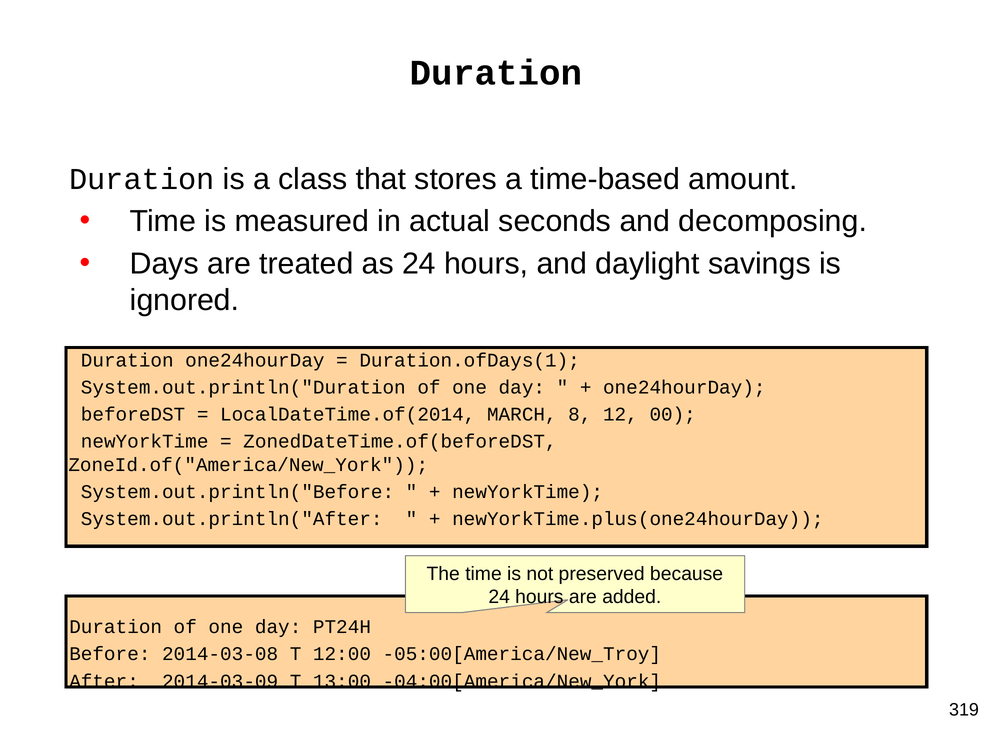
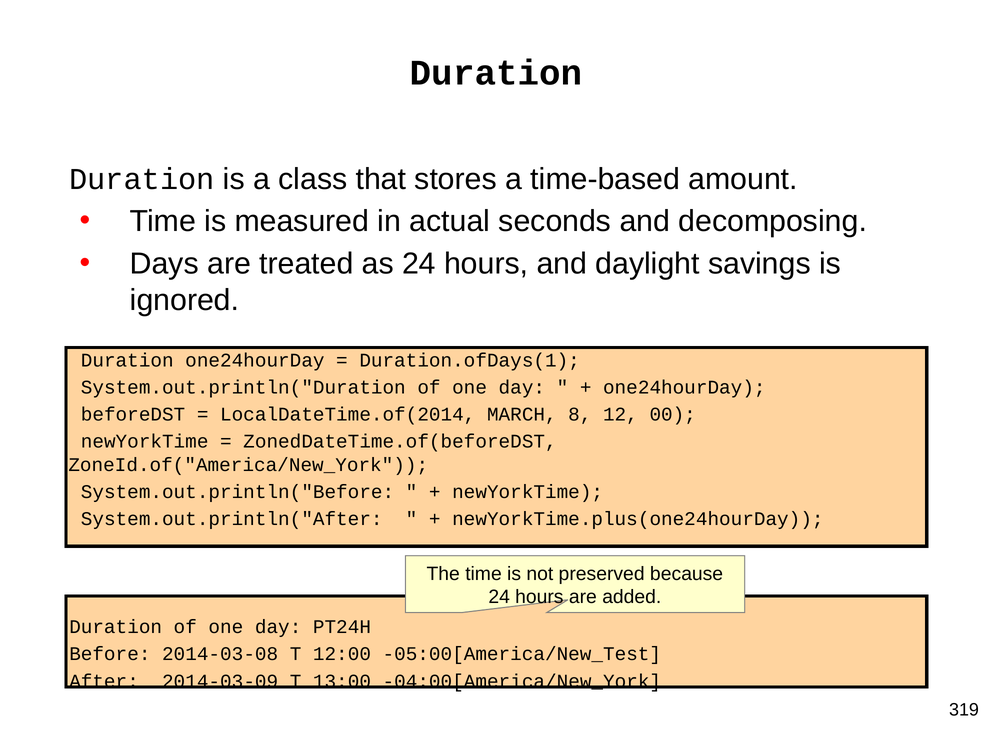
-05:00[America/New_Troy: -05:00[America/New_Troy -> -05:00[America/New_Test
